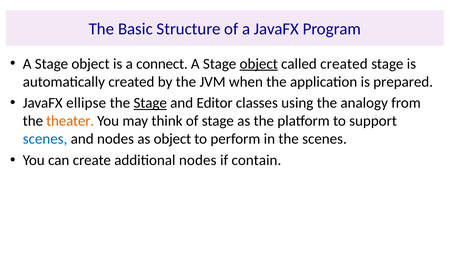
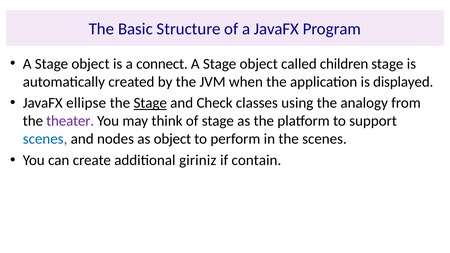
object at (259, 64) underline: present -> none
called created: created -> children
prepared: prepared -> displayed
Editor: Editor -> Check
theater colour: orange -> purple
additional nodes: nodes -> giriniz
